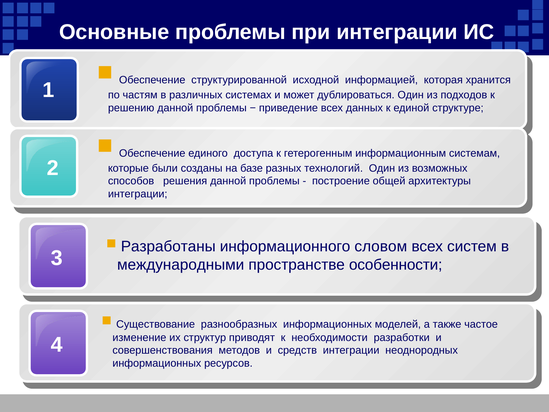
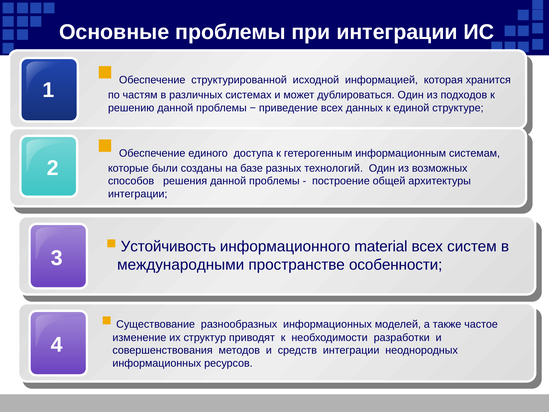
Разработаны: Разработаны -> Устойчивость
словом: словом -> material
